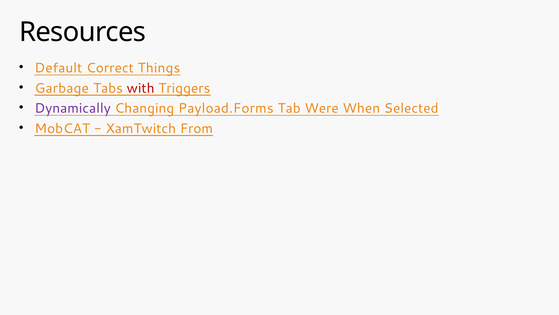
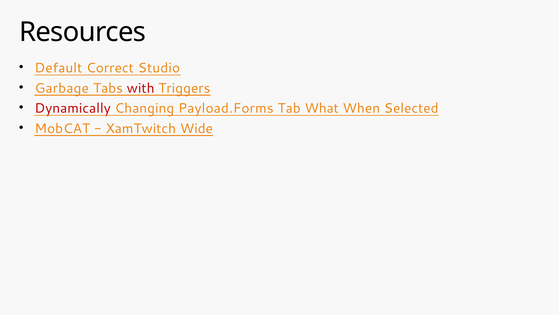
Things: Things -> Studio
Dynamically colour: purple -> red
Were: Were -> What
From: From -> Wide
